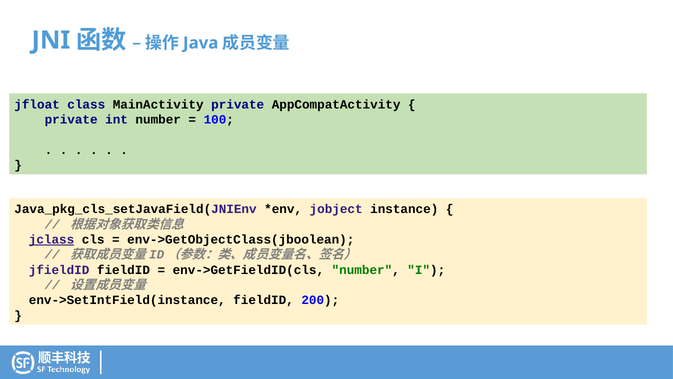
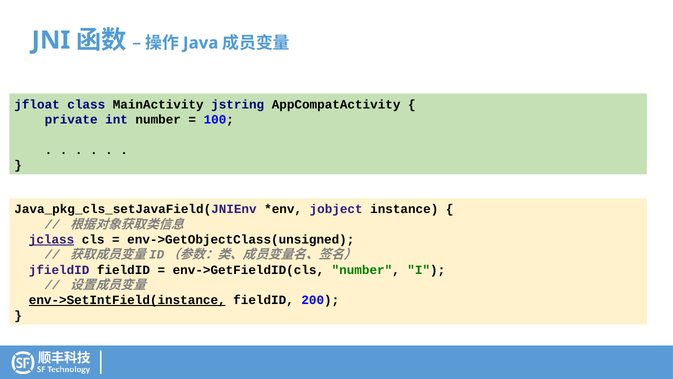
MainActivity private: private -> jstring
env->GetObjectClass(jboolean: env->GetObjectClass(jboolean -> env->GetObjectClass(unsigned
env->SetIntField(instance underline: none -> present
